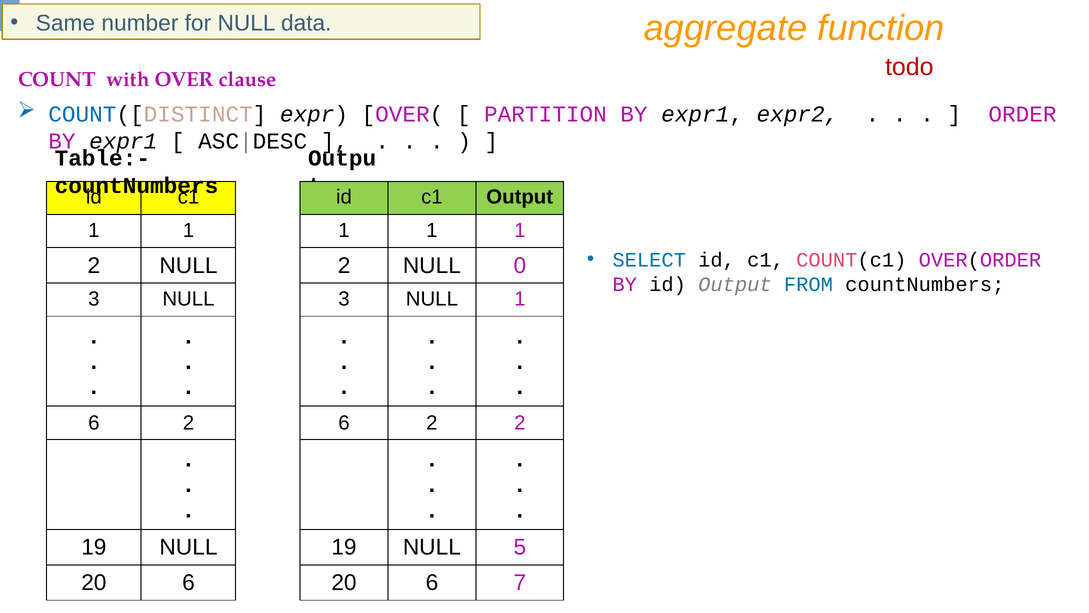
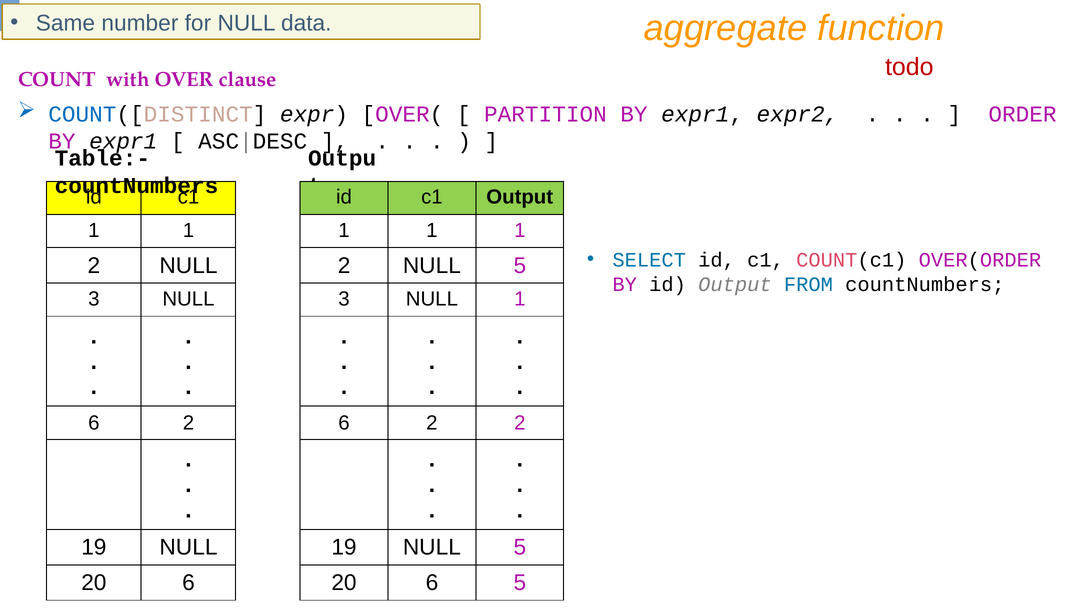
2 NULL 0: 0 -> 5
6 7: 7 -> 5
